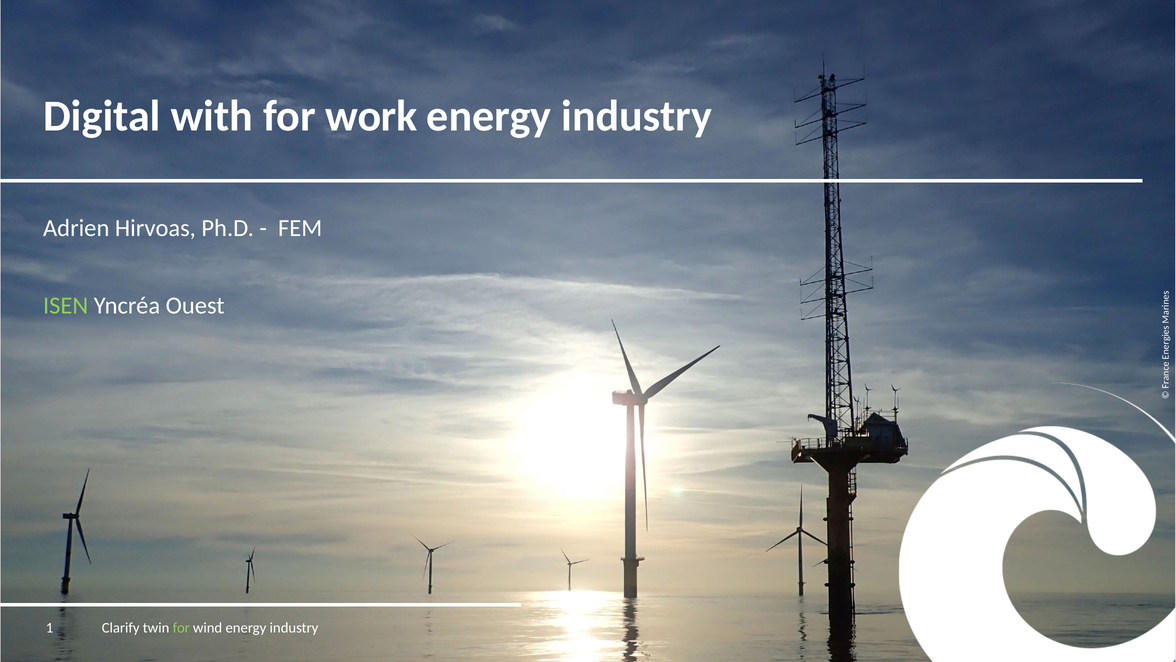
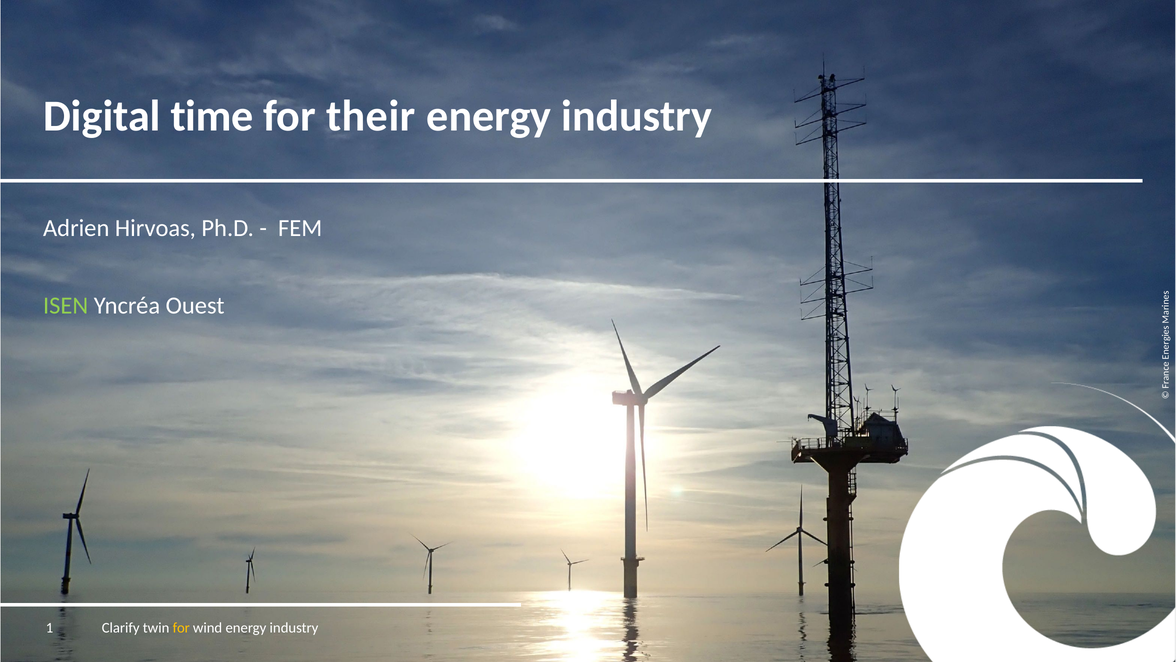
with: with -> time
work: work -> their
for at (181, 627) colour: light green -> yellow
